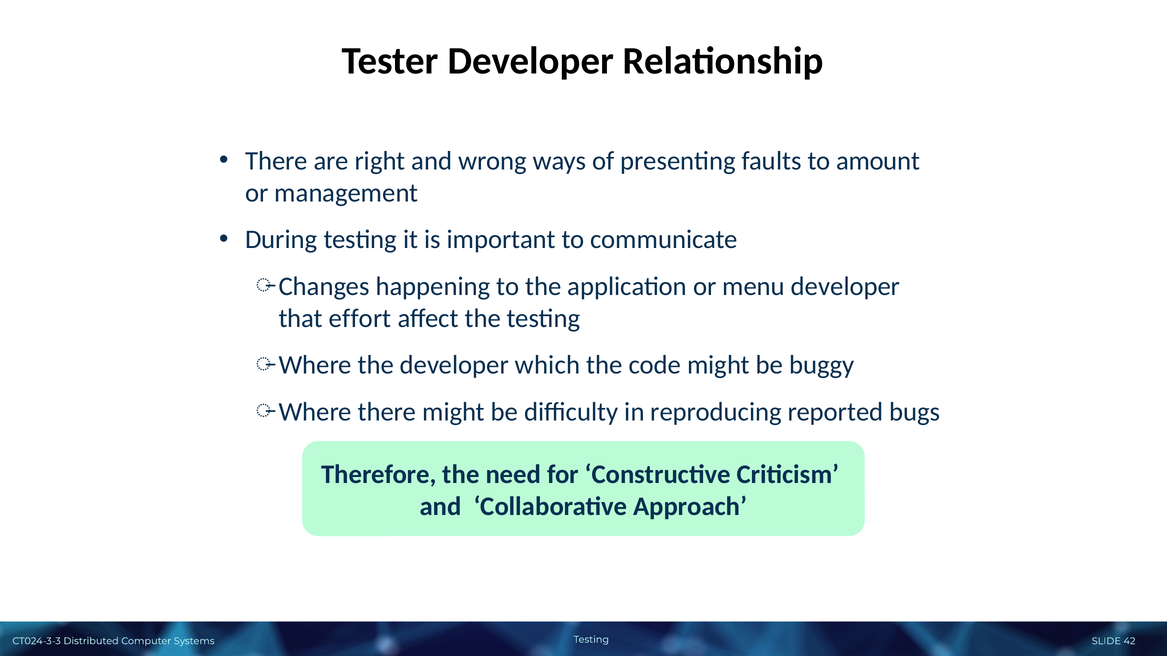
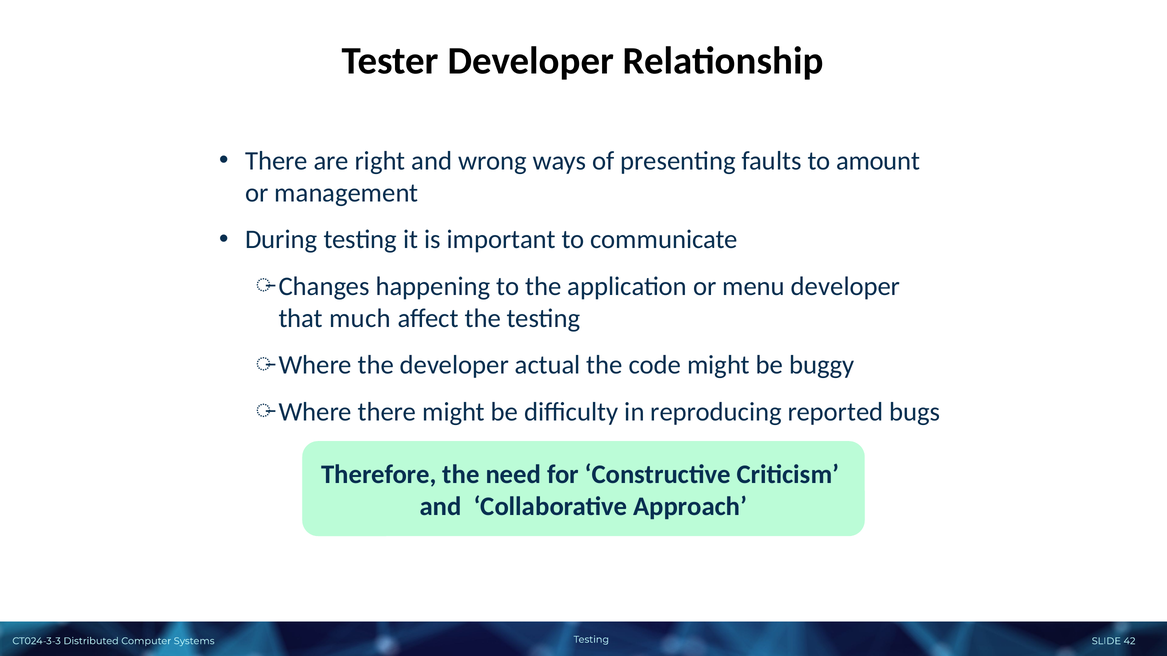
effort: effort -> much
which: which -> actual
